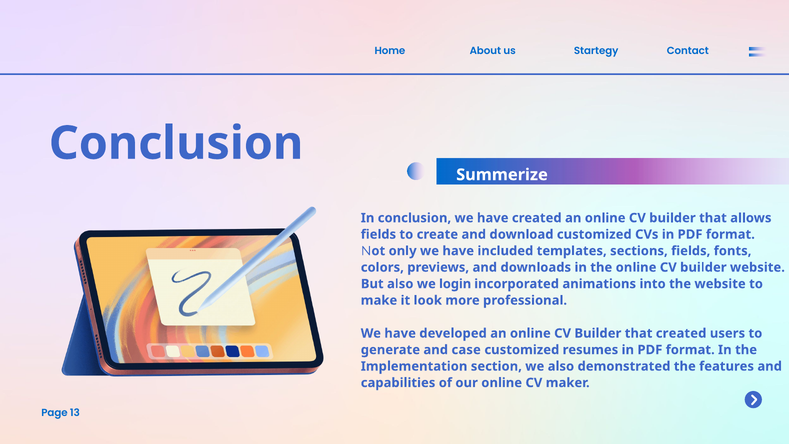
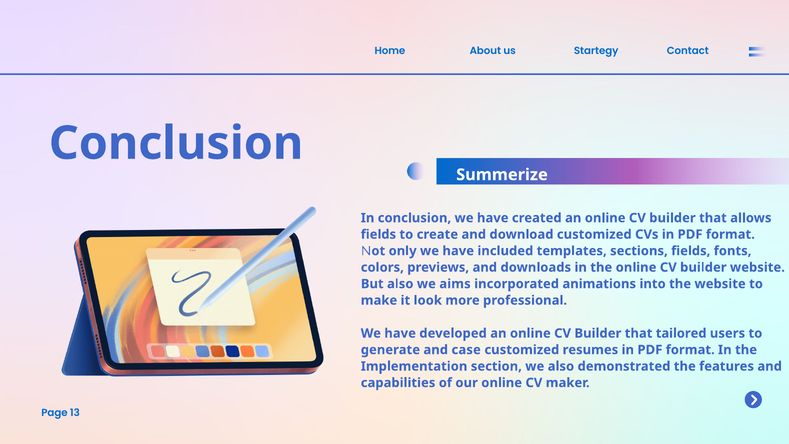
login: login -> aims
that created: created -> tailored
